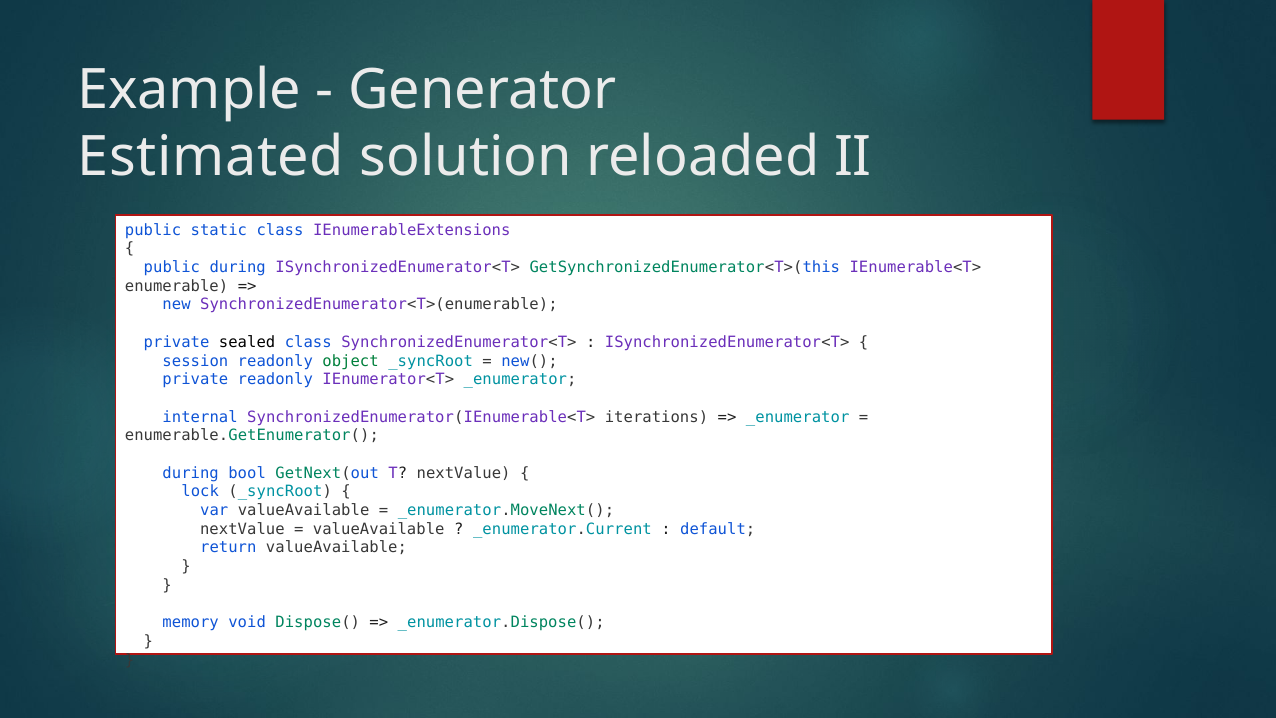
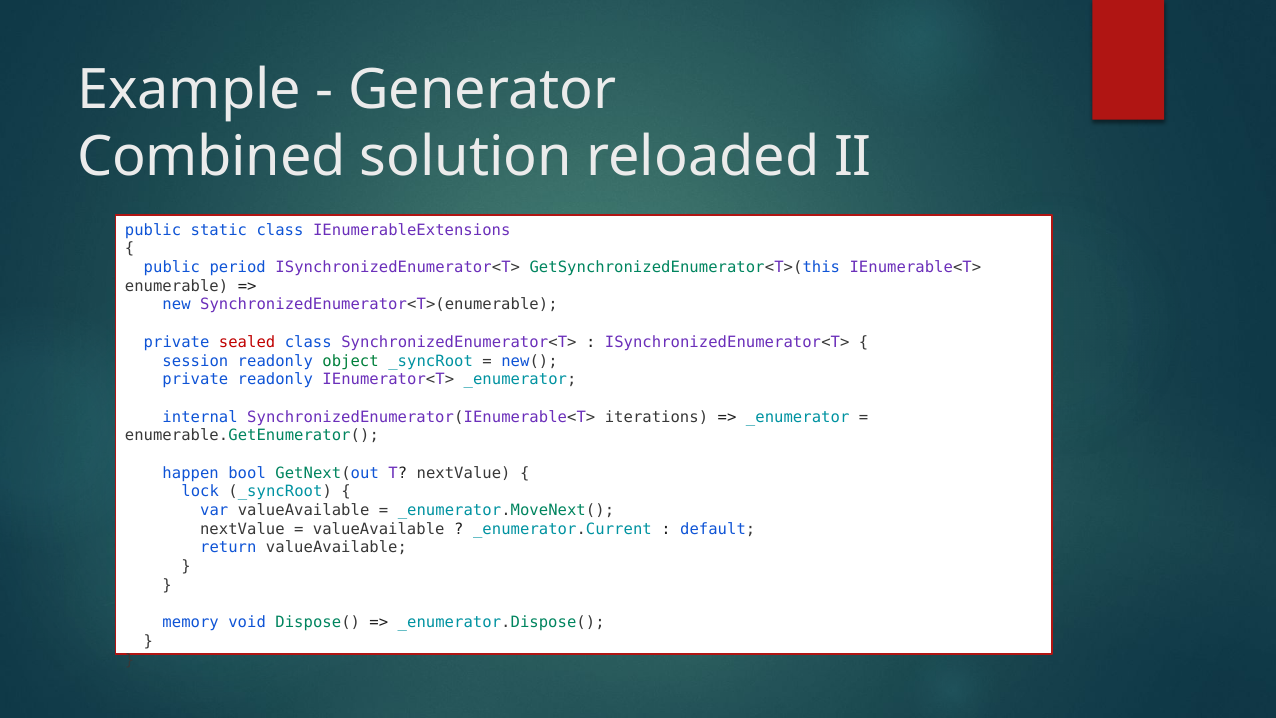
Estimated: Estimated -> Combined
public during: during -> period
sealed colour: black -> red
during at (191, 473): during -> happen
